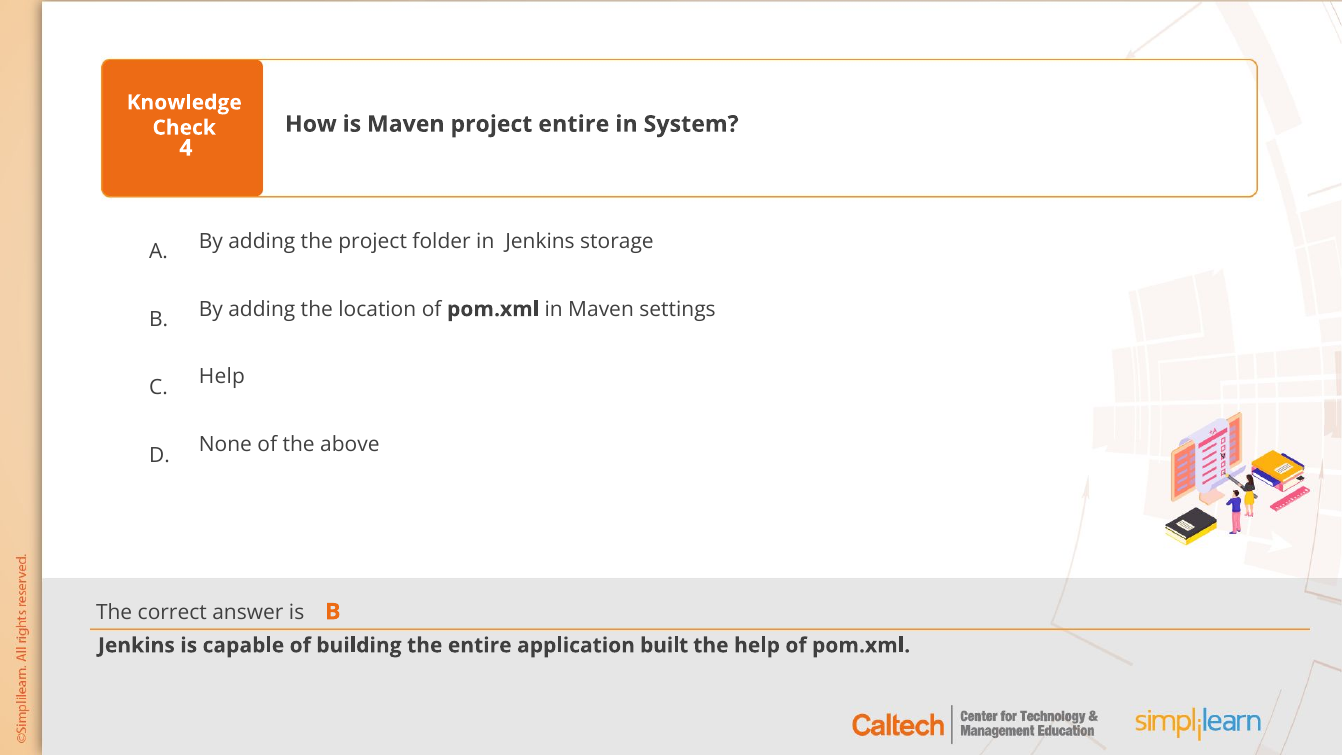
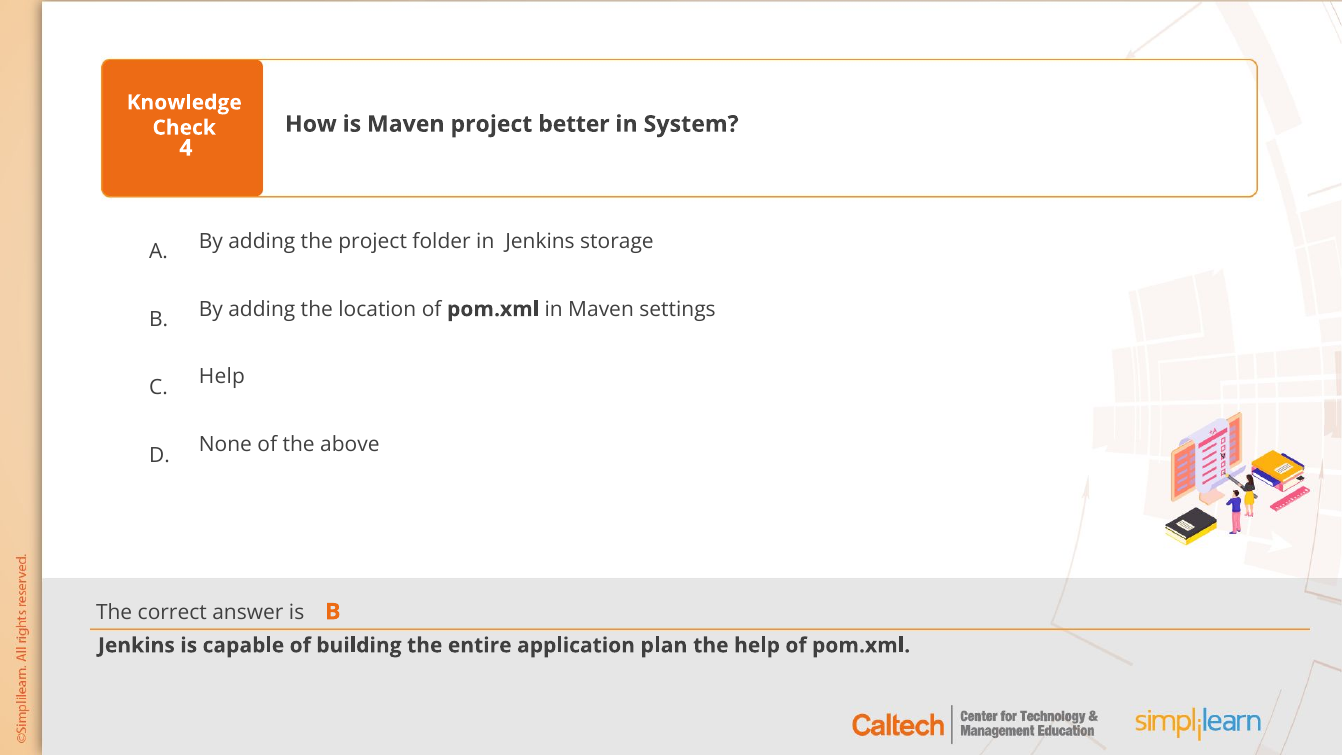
project entire: entire -> better
built: built -> plan
